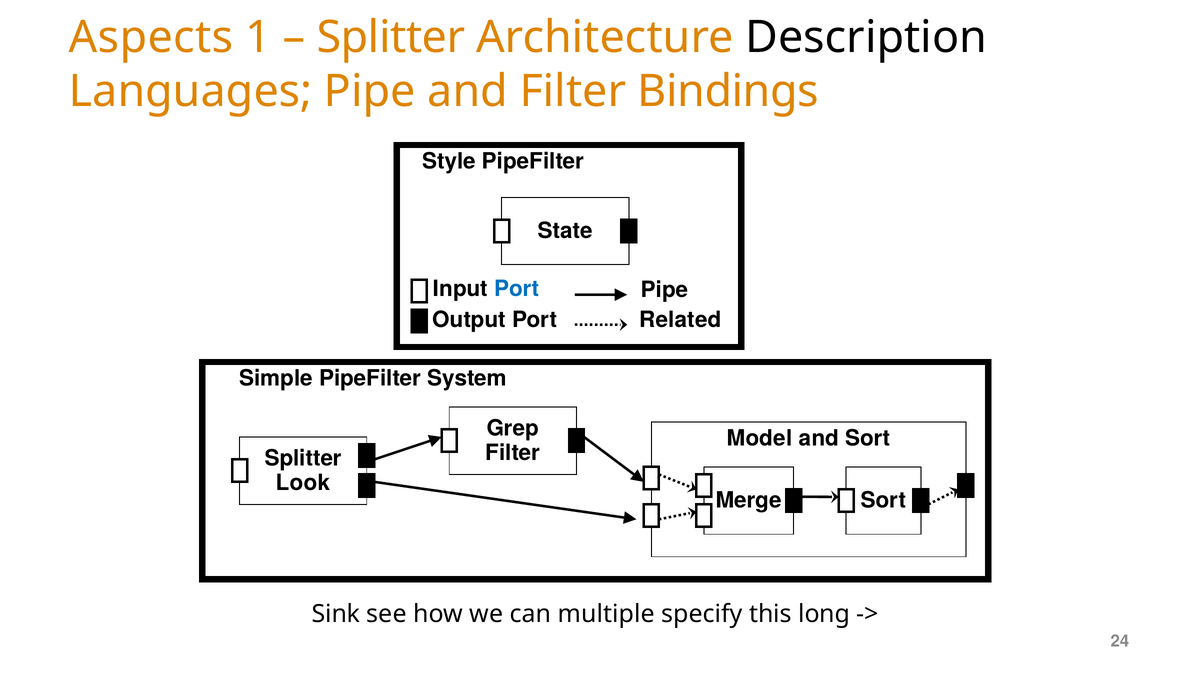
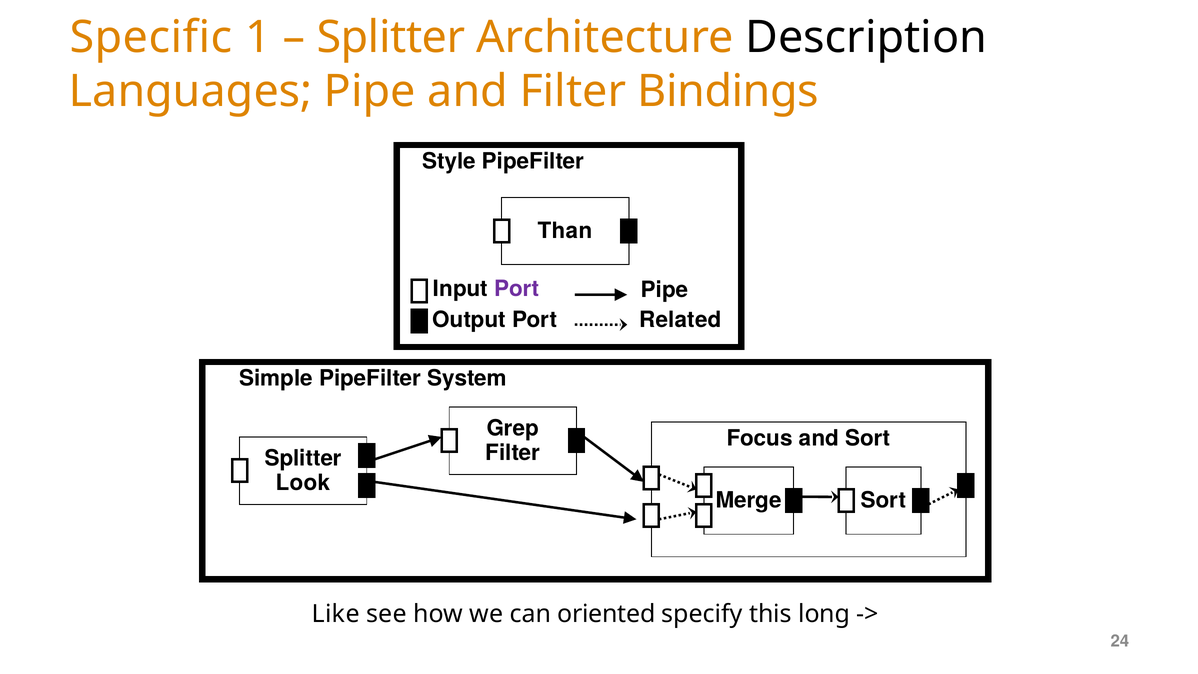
Aspects: Aspects -> Specific
State: State -> Than
Port at (517, 289) colour: blue -> purple
Model: Model -> Focus
Sink: Sink -> Like
multiple: multiple -> oriented
